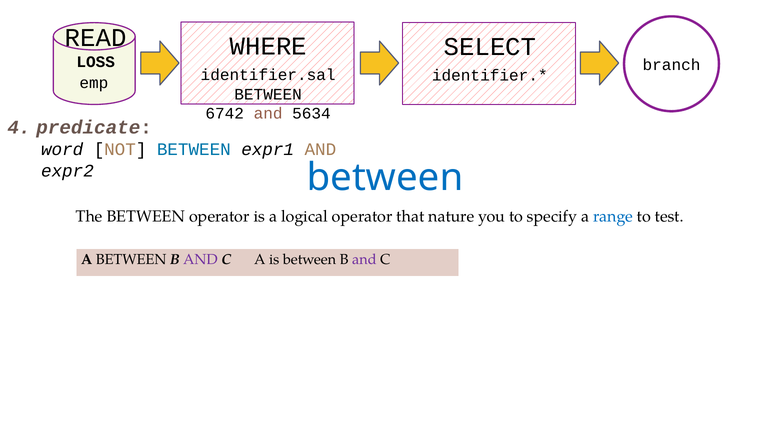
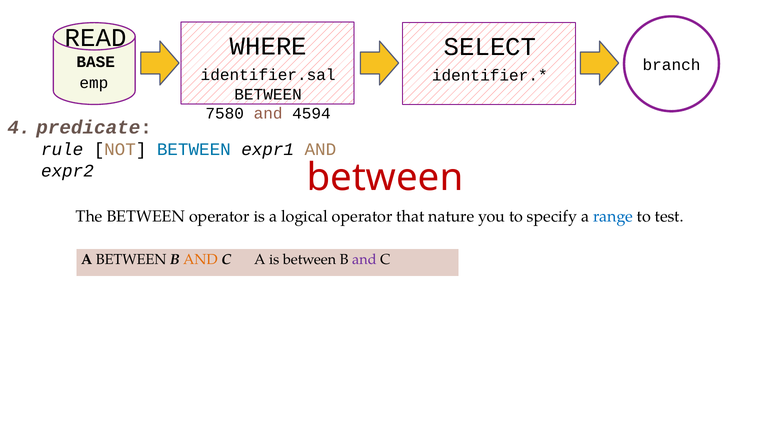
LOSS: LOSS -> BASE
6742: 6742 -> 7580
5634: 5634 -> 4594
word: word -> rule
between at (385, 178) colour: blue -> red
AND at (200, 260) colour: purple -> orange
